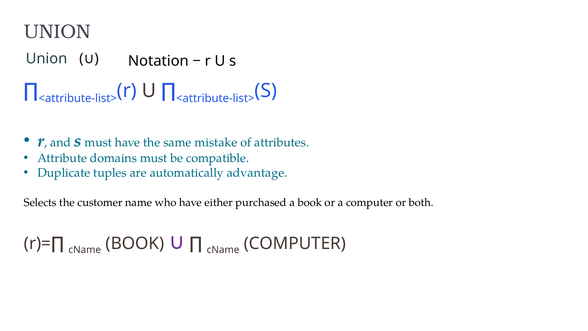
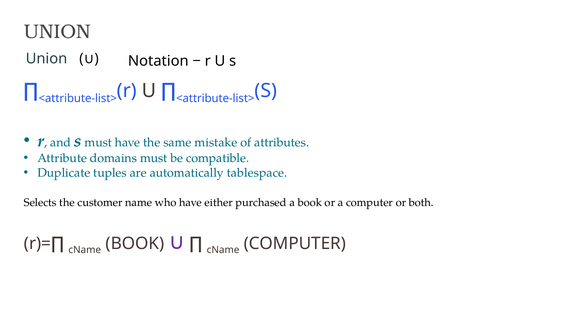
advantage: advantage -> tablespace
